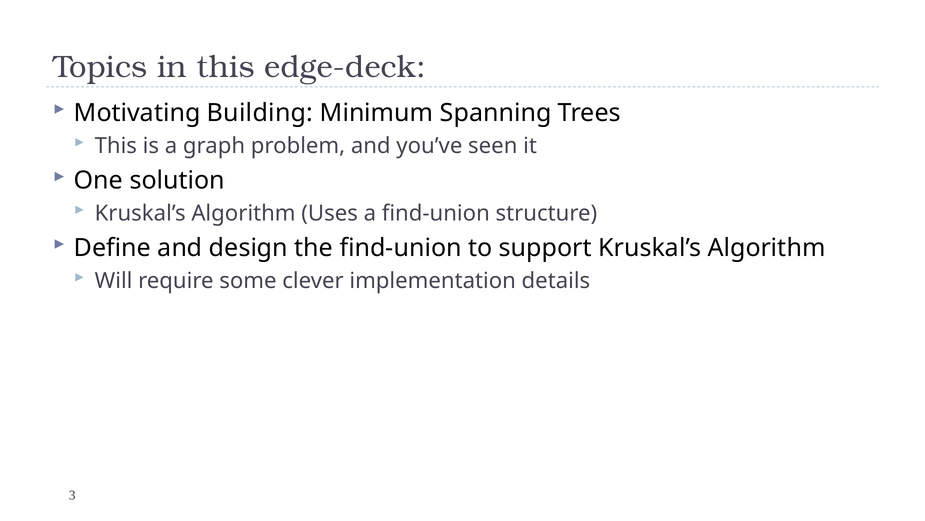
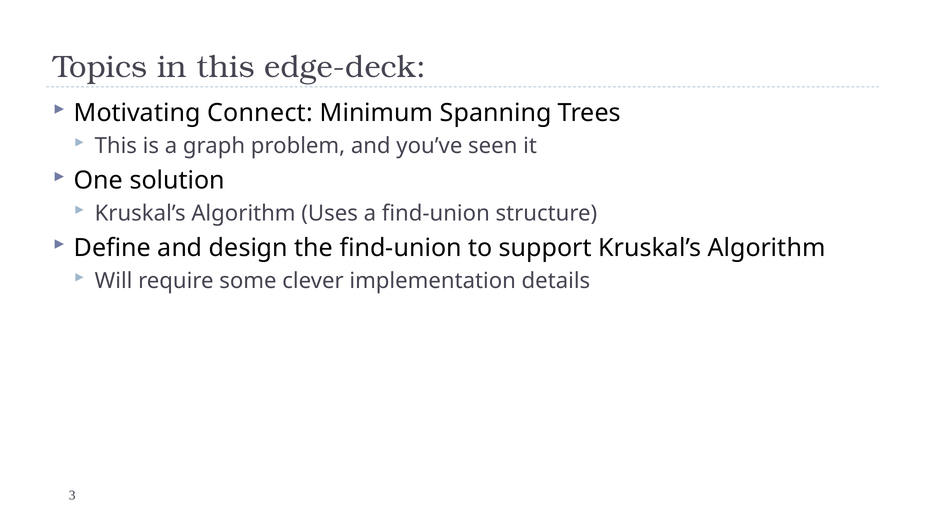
Building: Building -> Connect
